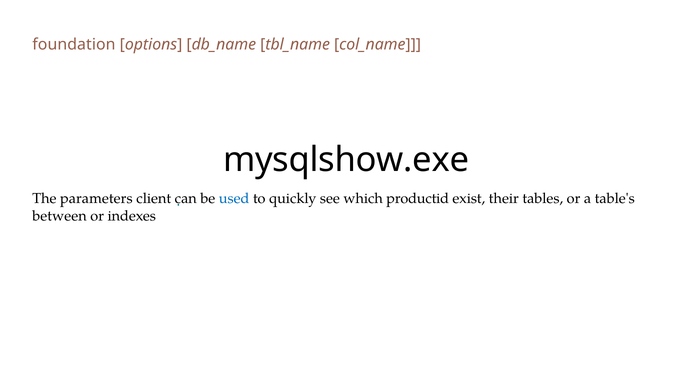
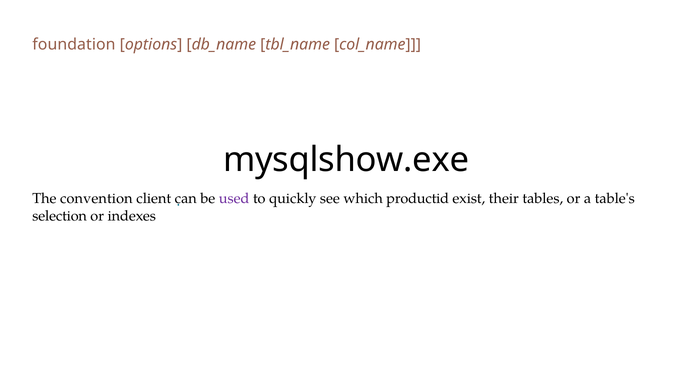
parameters: parameters -> convention
used colour: blue -> purple
between: between -> selection
